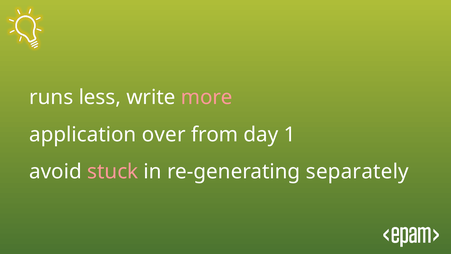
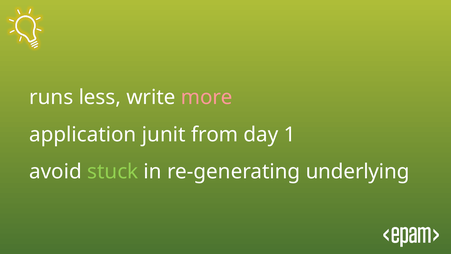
over: over -> junit
stuck colour: pink -> light green
separately: separately -> underlying
